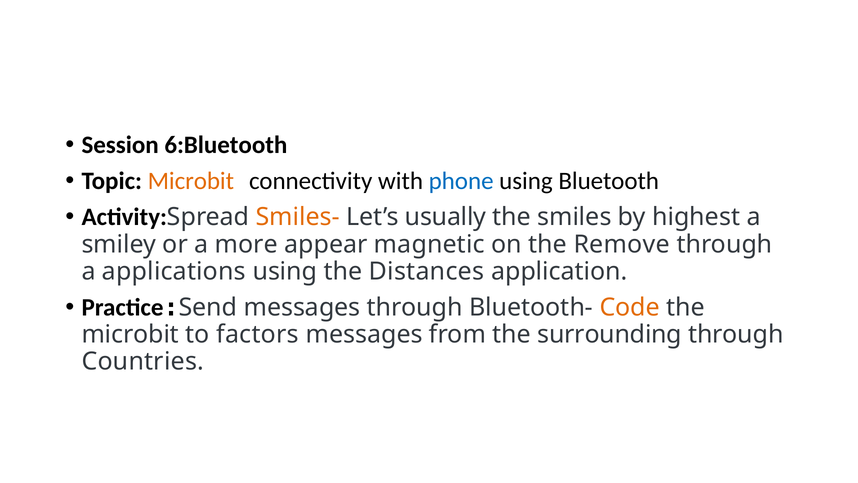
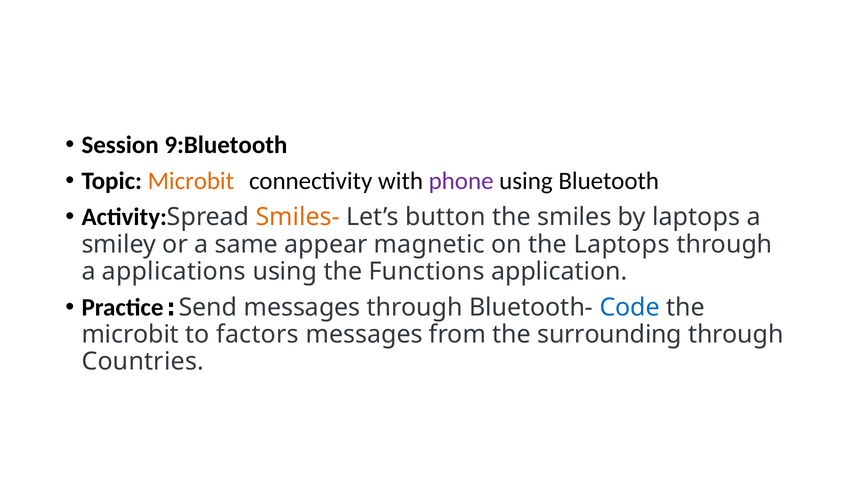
6:Bluetooth: 6:Bluetooth -> 9:Bluetooth
phone colour: blue -> purple
usually: usually -> button
by highest: highest -> laptops
more: more -> same
the Remove: Remove -> Laptops
Distances: Distances -> Functions
Code colour: orange -> blue
